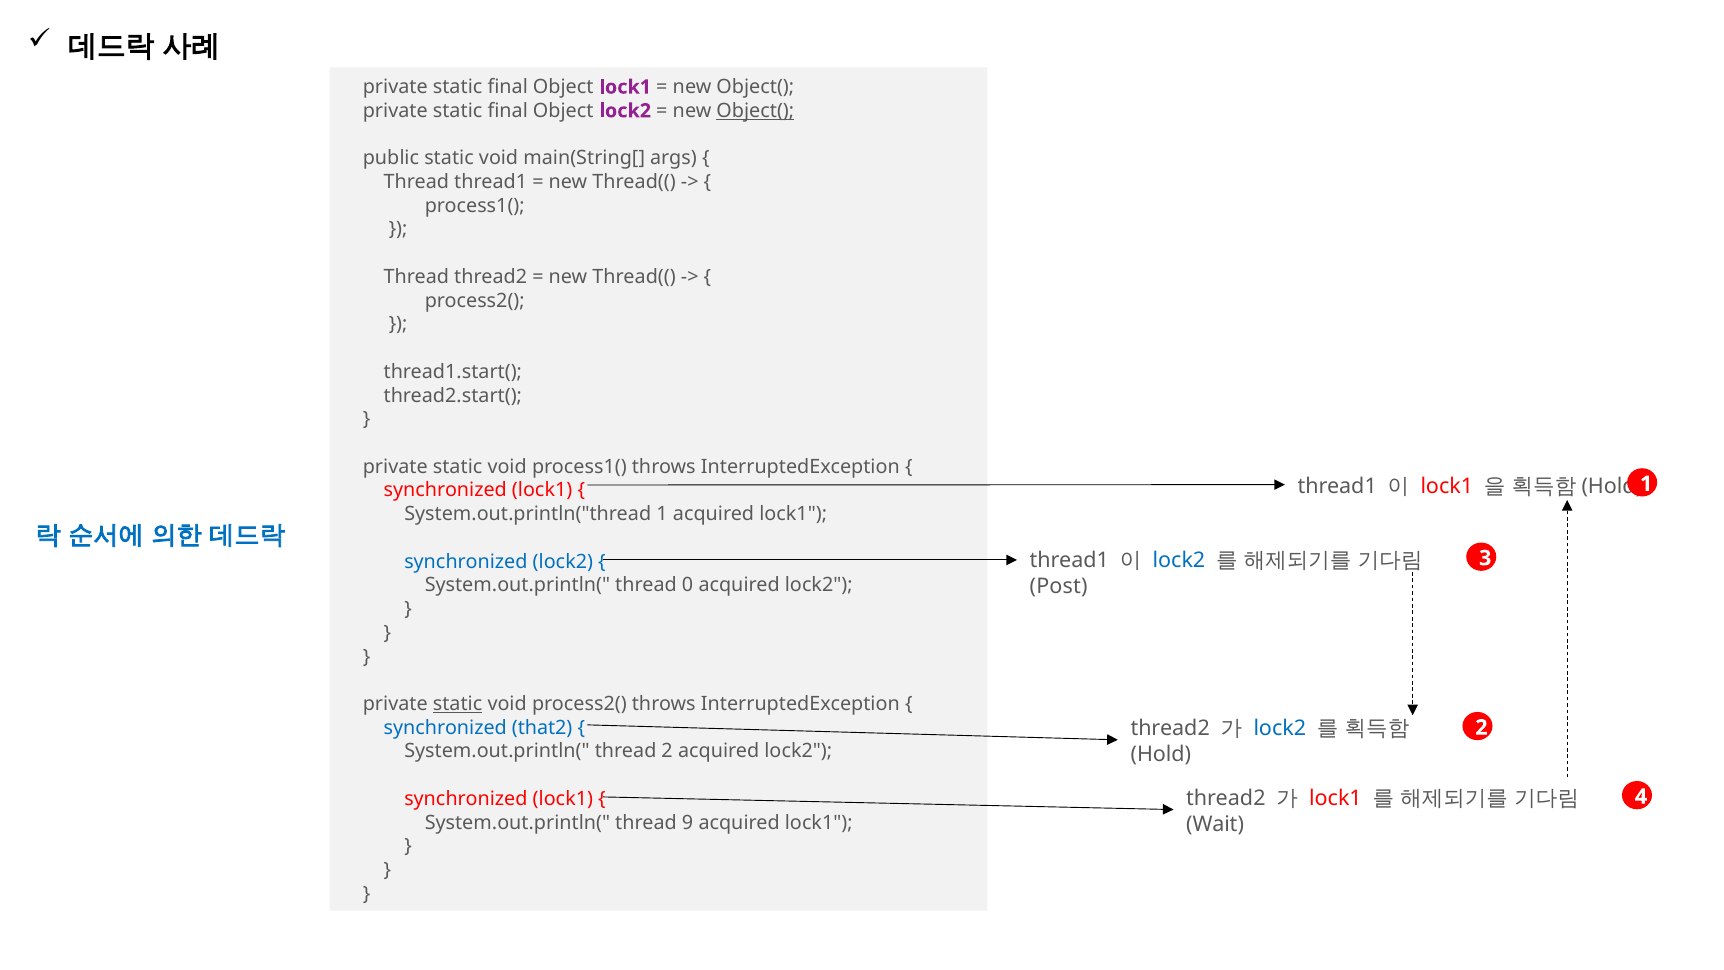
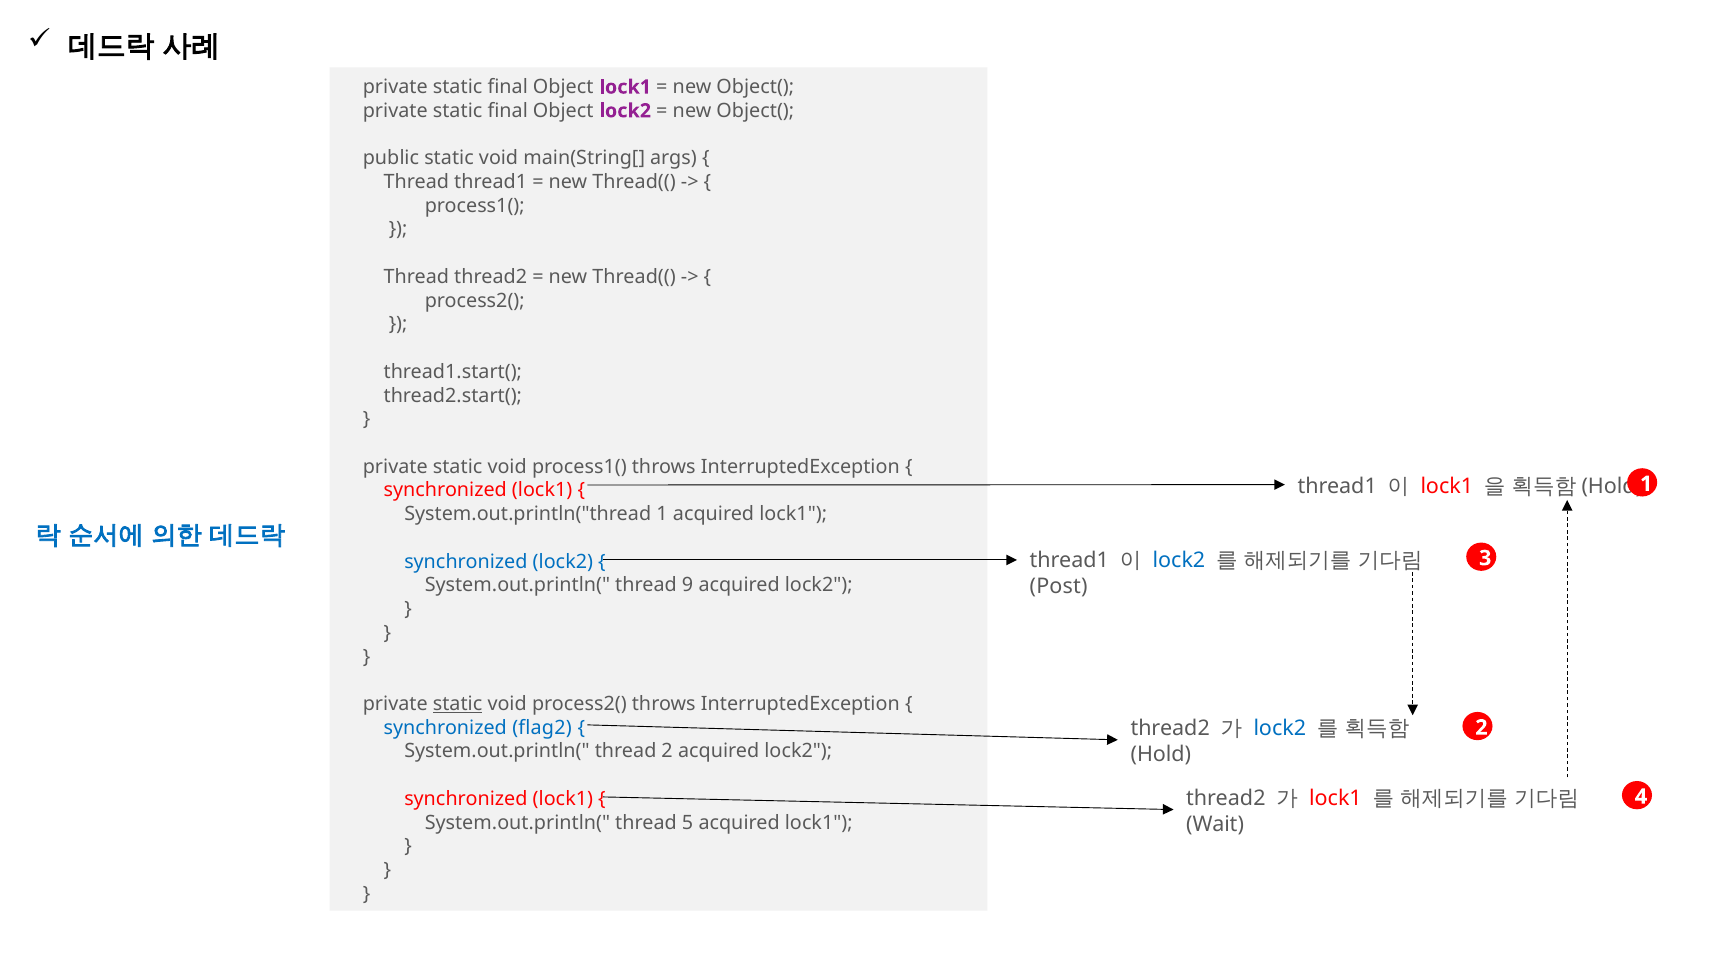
Object( at (755, 111) underline: present -> none
0: 0 -> 9
that2: that2 -> flag2
9: 9 -> 5
